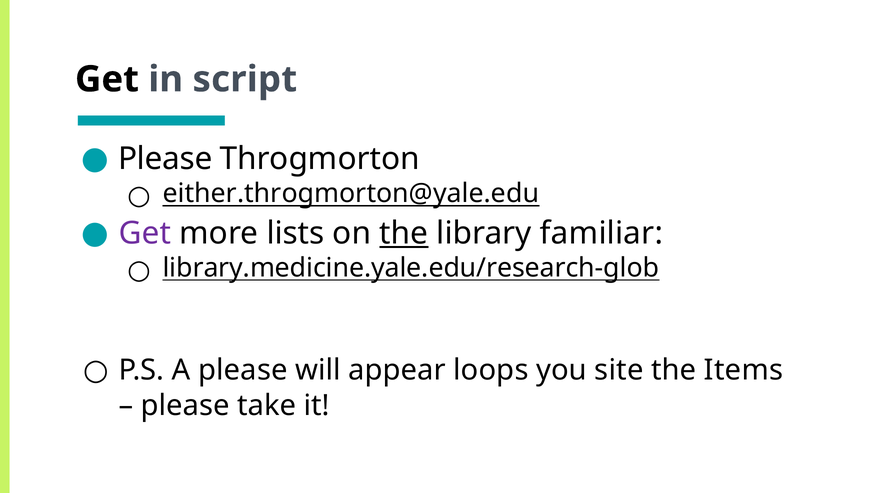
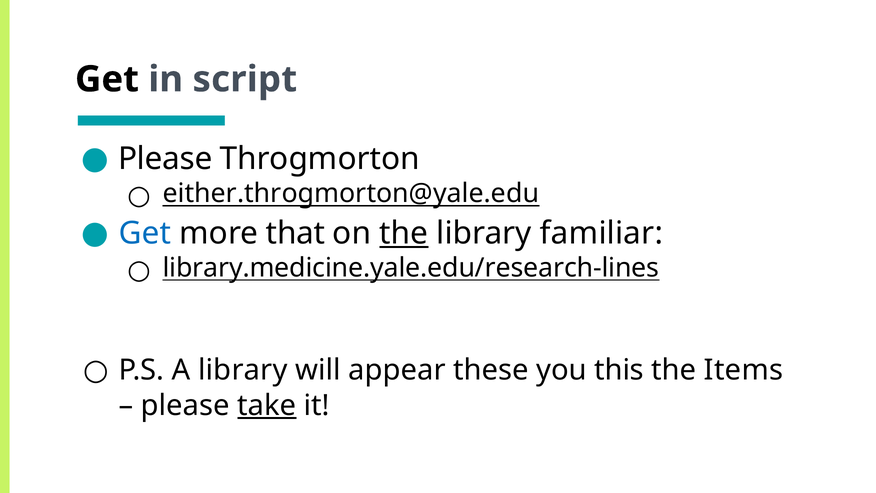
Get at (145, 233) colour: purple -> blue
lists: lists -> that
library.medicine.yale.edu/research-glob: library.medicine.yale.edu/research-glob -> library.medicine.yale.edu/research-lines
A please: please -> library
loops: loops -> these
site: site -> this
take underline: none -> present
